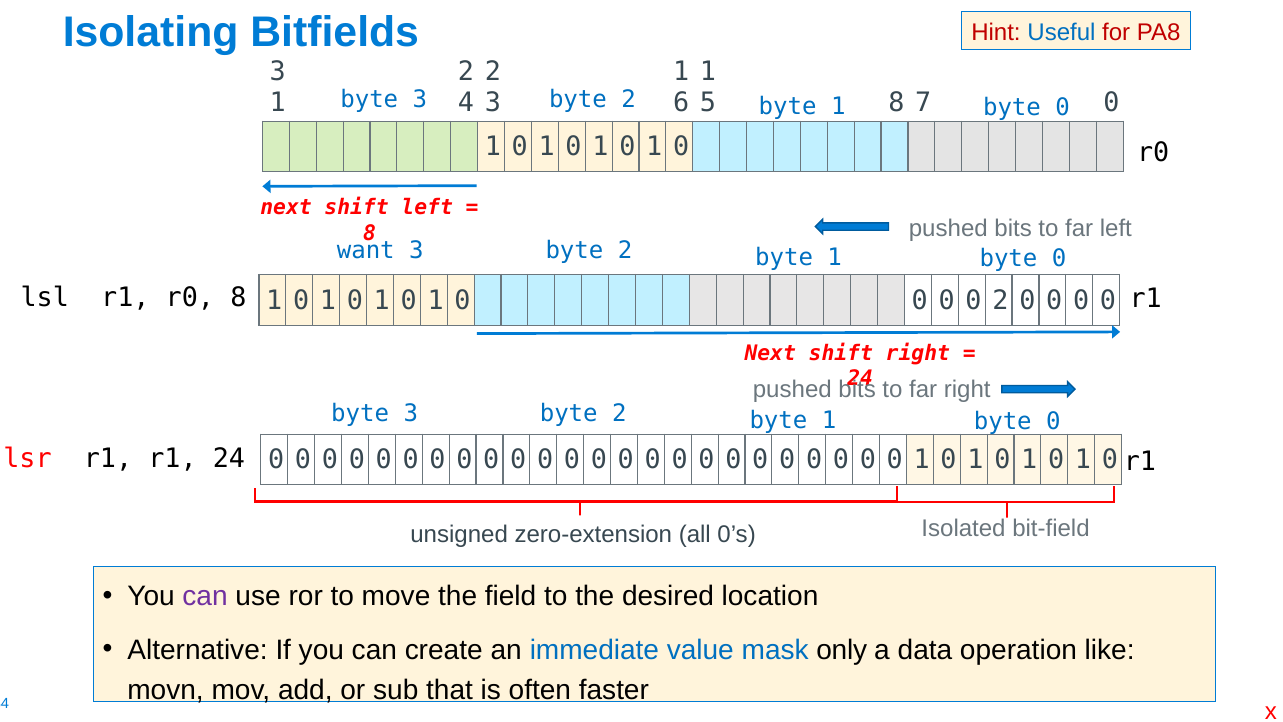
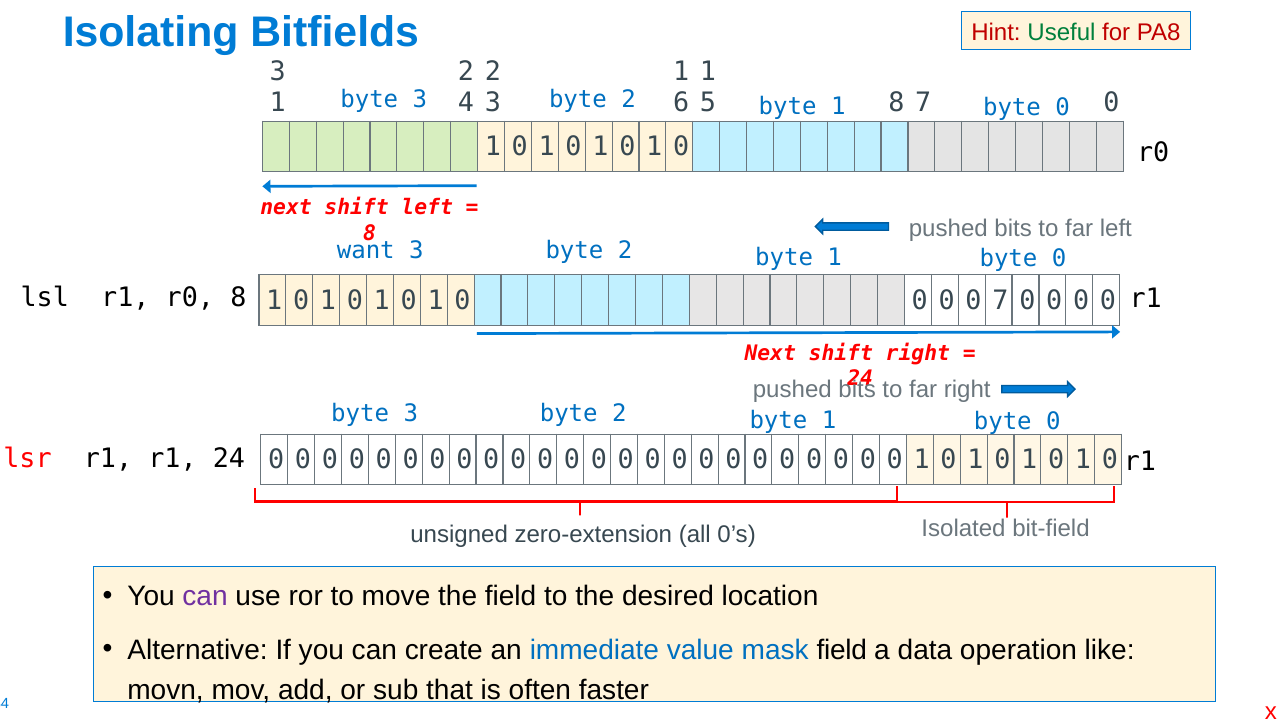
Useful colour: blue -> green
0 2: 2 -> 7
mask only: only -> field
